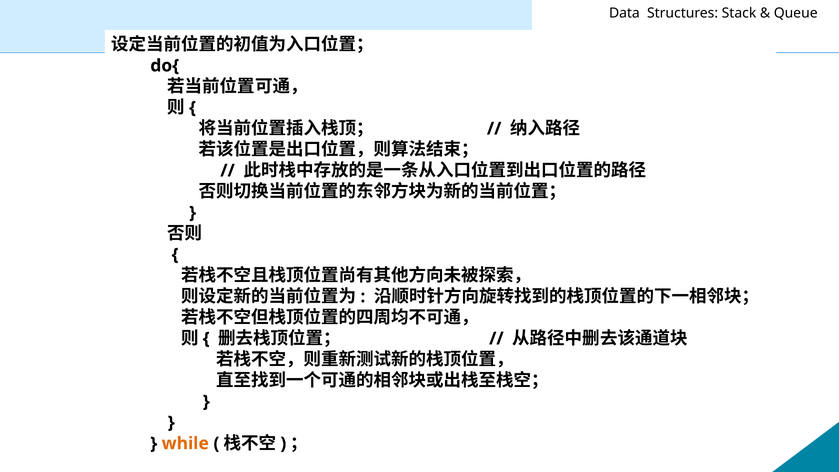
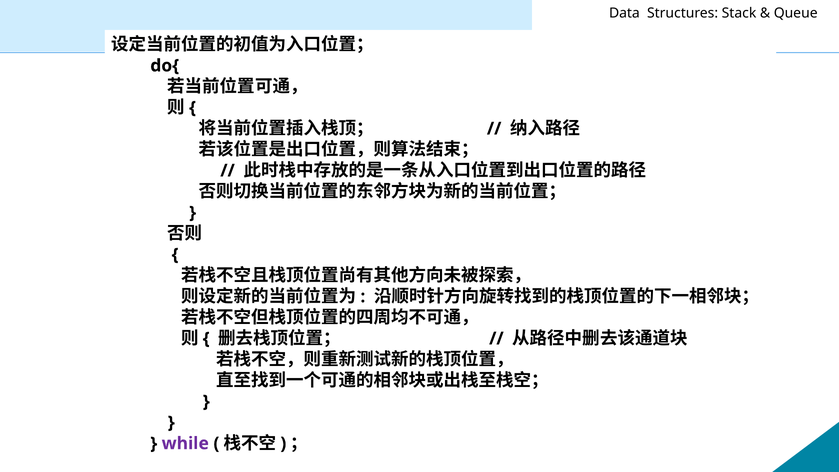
while colour: orange -> purple
